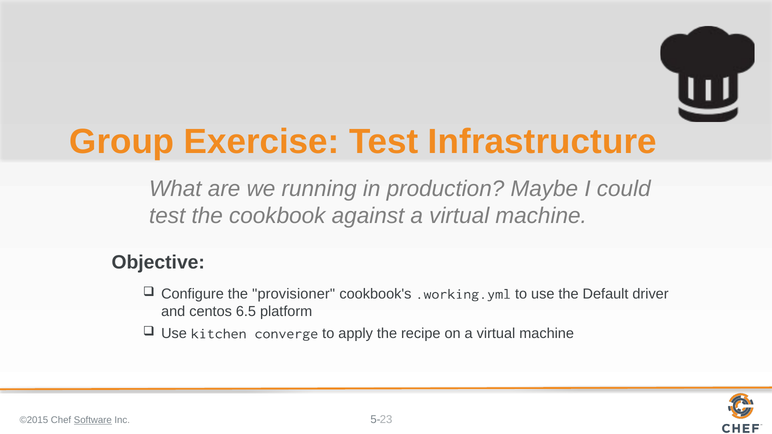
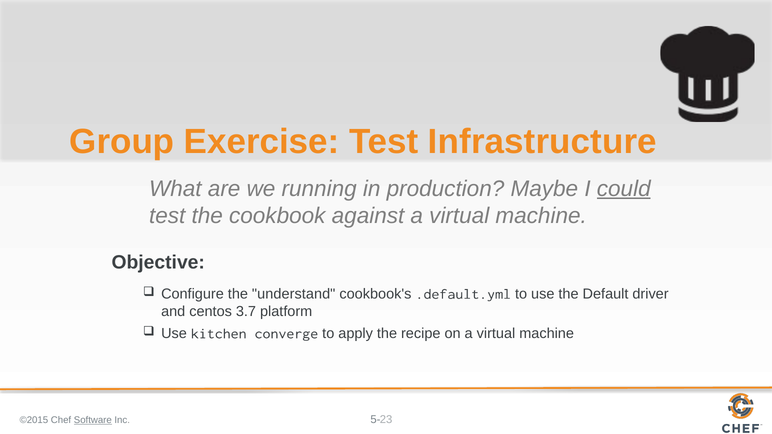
could underline: none -> present
provisioner: provisioner -> understand
.working.yml: .working.yml -> .default.yml
6.5: 6.5 -> 3.7
